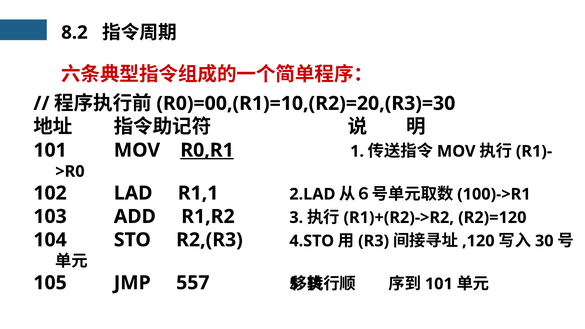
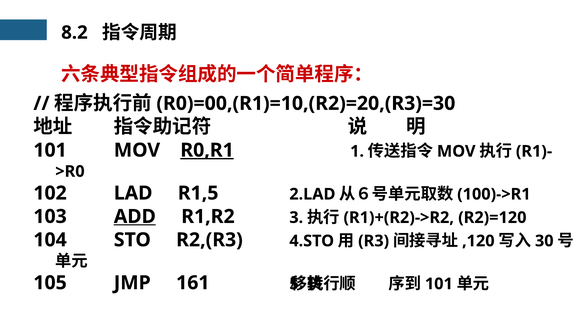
R1,1: R1,1 -> R1,5
ADD underline: none -> present
557: 557 -> 161
